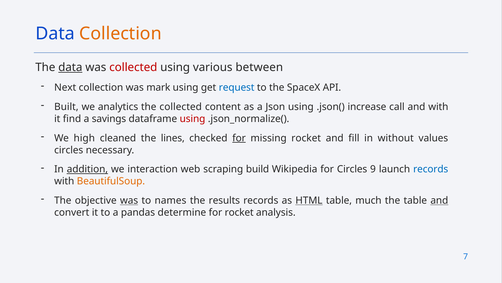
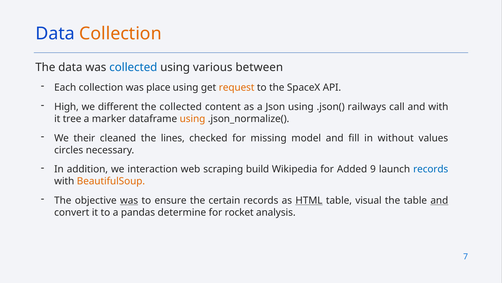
data at (70, 67) underline: present -> none
collected at (133, 67) colour: red -> blue
Next: Next -> Each
mark: mark -> place
request colour: blue -> orange
Built: Built -> High
analytics: analytics -> different
increase: increase -> railways
find: find -> tree
savings: savings -> marker
using at (192, 119) colour: red -> orange
high: high -> their
for at (239, 138) underline: present -> none
missing rocket: rocket -> model
addition underline: present -> none
for Circles: Circles -> Added
names: names -> ensure
results: results -> certain
much: much -> visual
